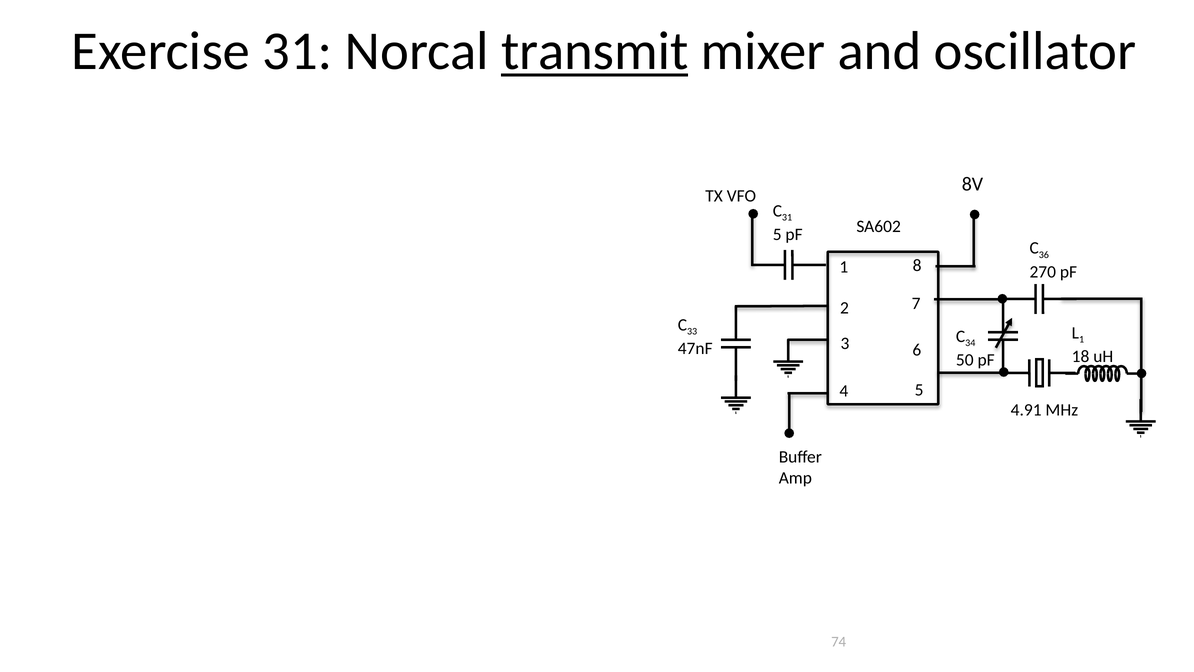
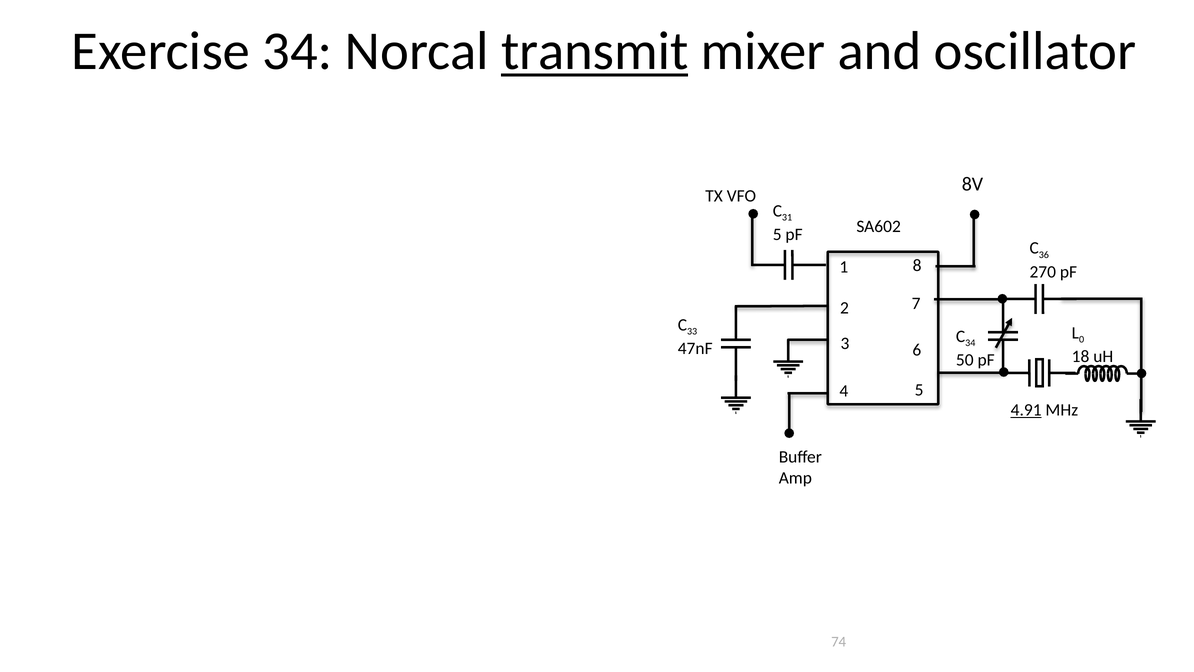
Exercise 31: 31 -> 34
1 at (1082, 339): 1 -> 0
4.91 underline: none -> present
